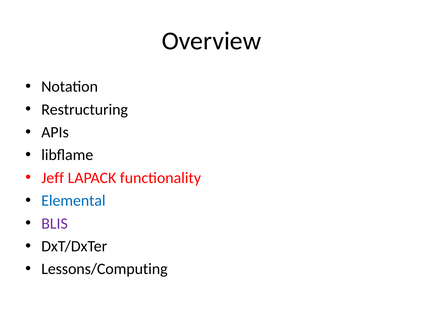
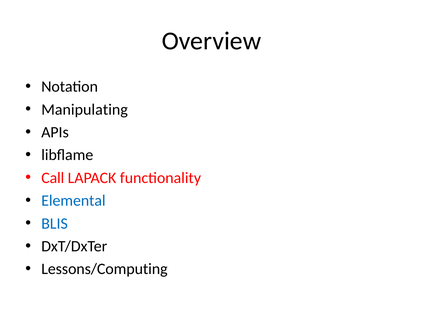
Restructuring: Restructuring -> Manipulating
Jeff: Jeff -> Call
BLIS colour: purple -> blue
